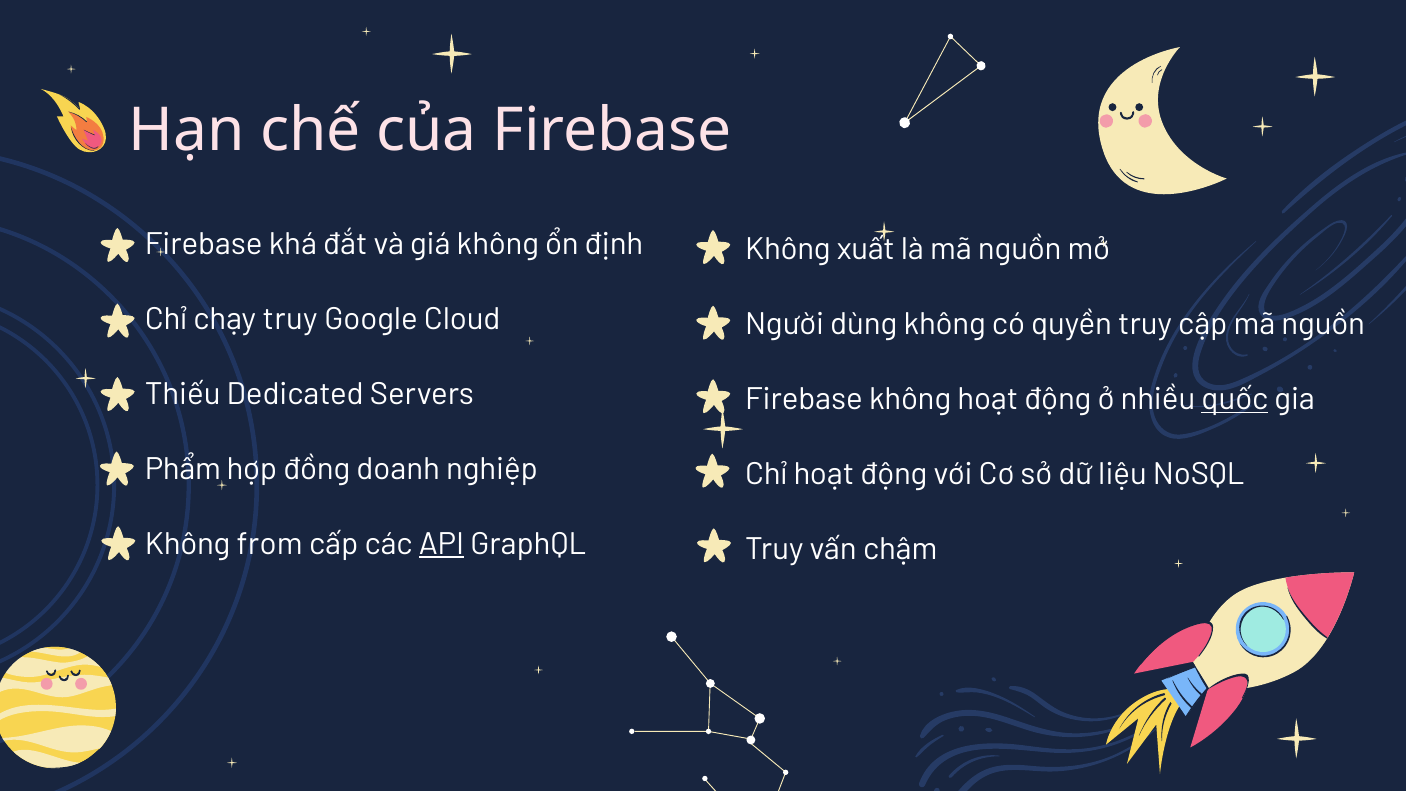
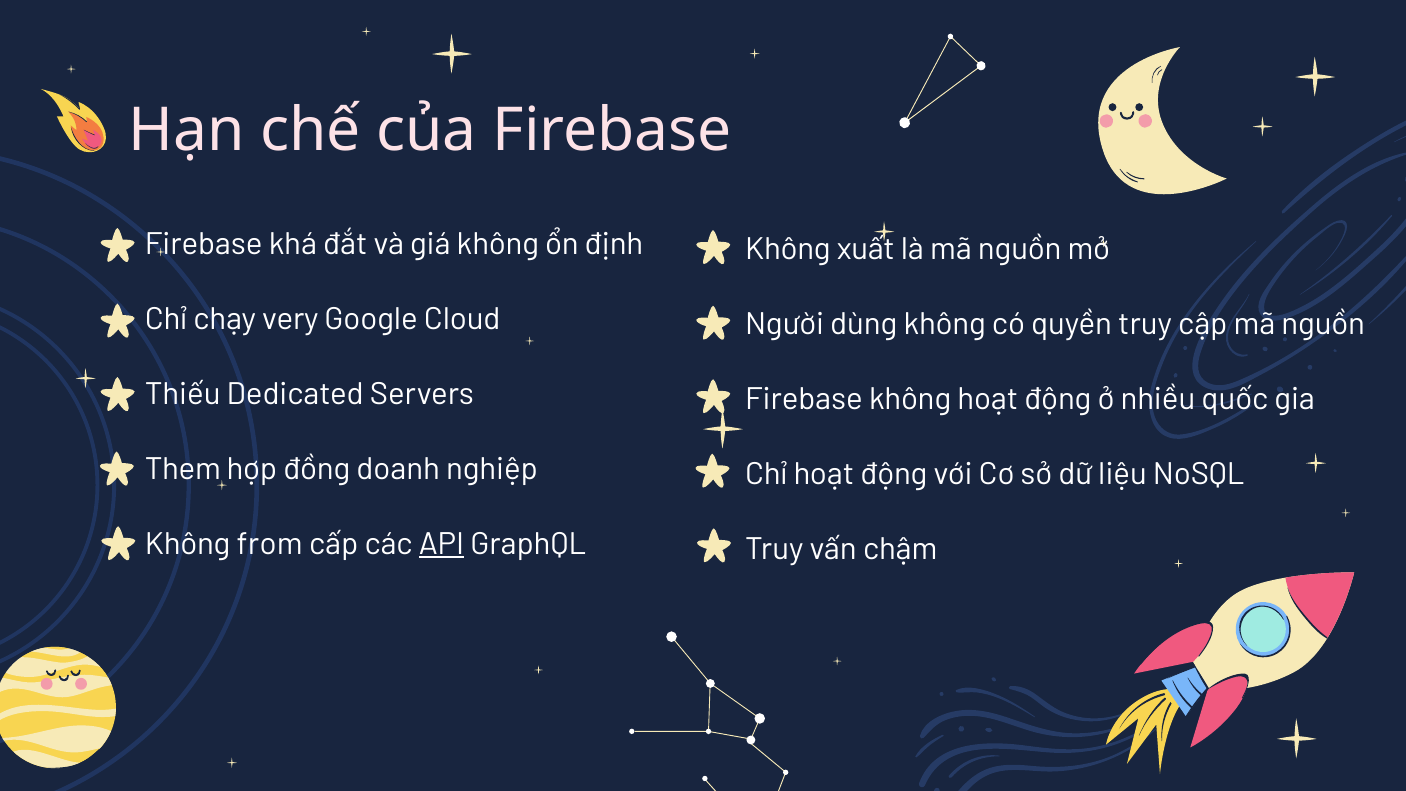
chạy truy: truy -> very
quốc underline: present -> none
Phẩm: Phẩm -> Them
